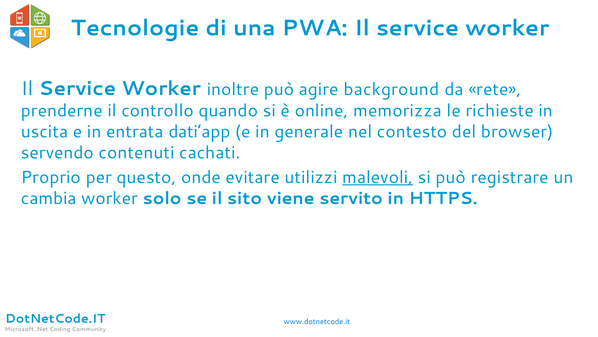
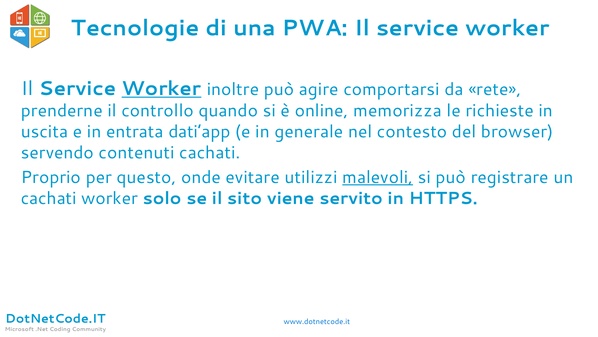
Worker at (161, 88) underline: none -> present
background: background -> comportarsi
cambia at (49, 198): cambia -> cachati
